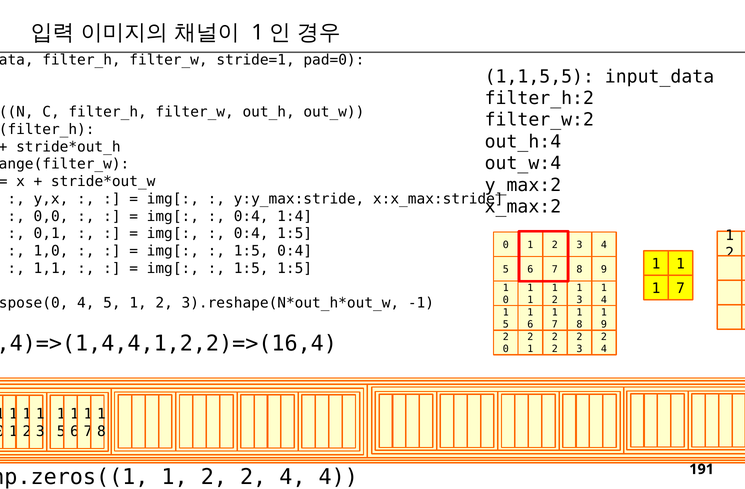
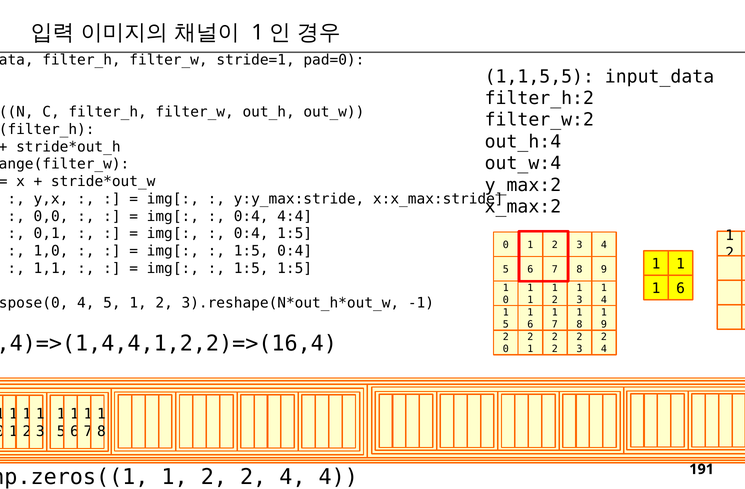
1:4: 1:4 -> 4:4
7 at (681, 289): 7 -> 6
